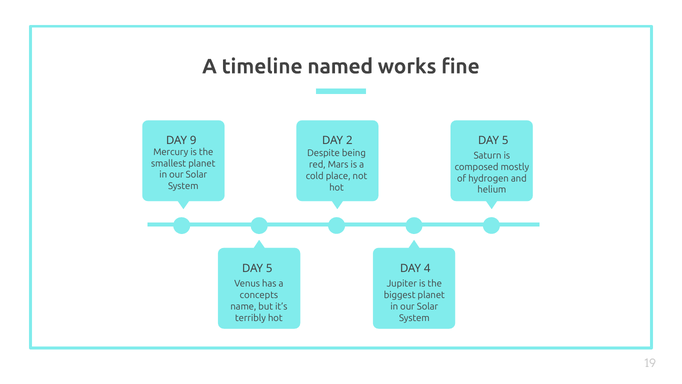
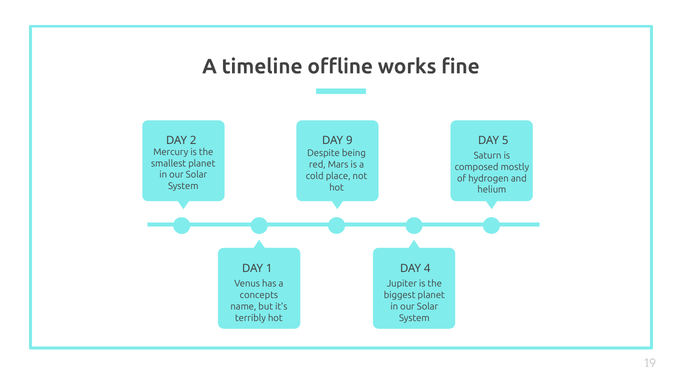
named: named -> offline
9: 9 -> 2
2: 2 -> 9
5 at (269, 268): 5 -> 1
